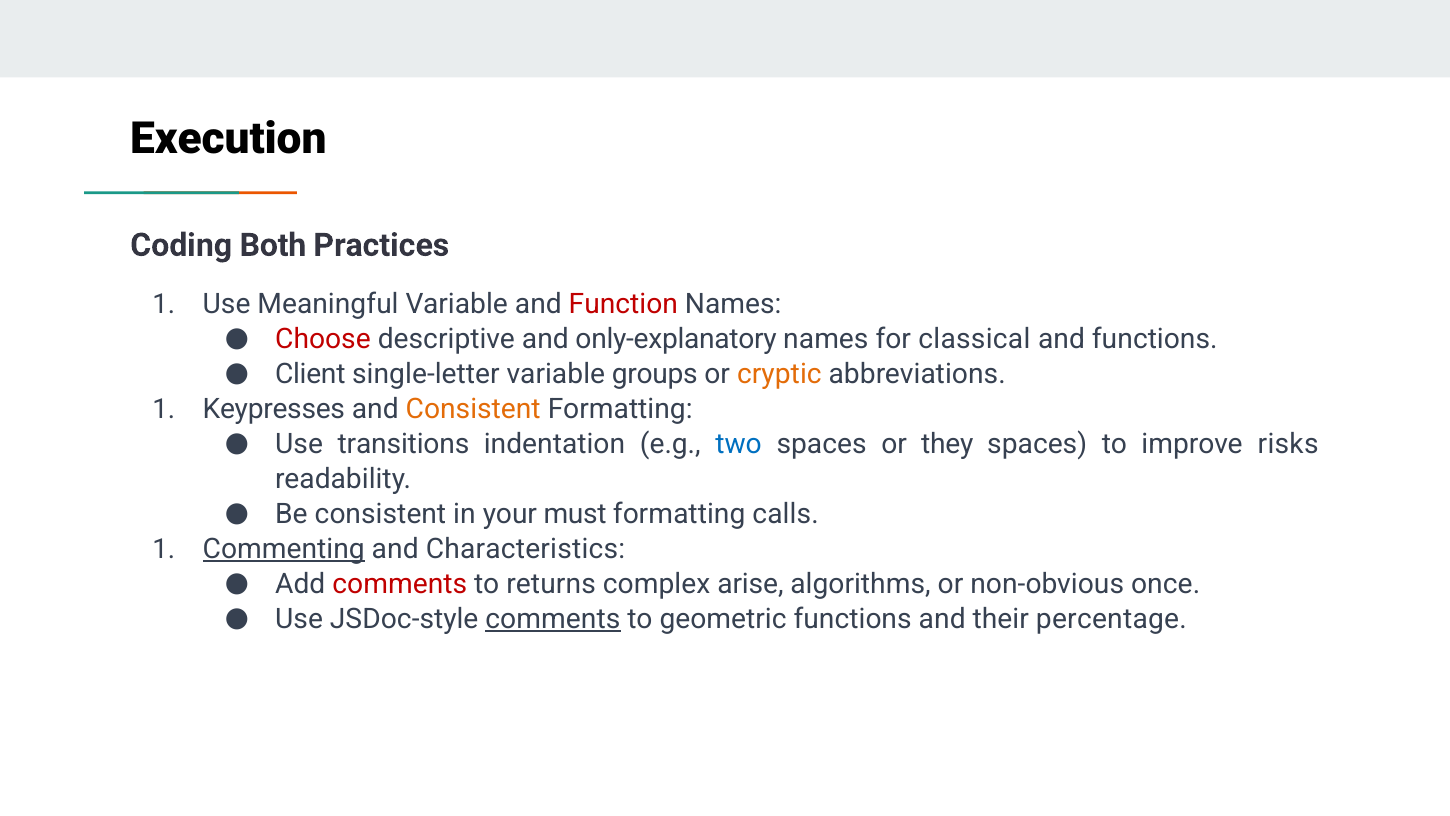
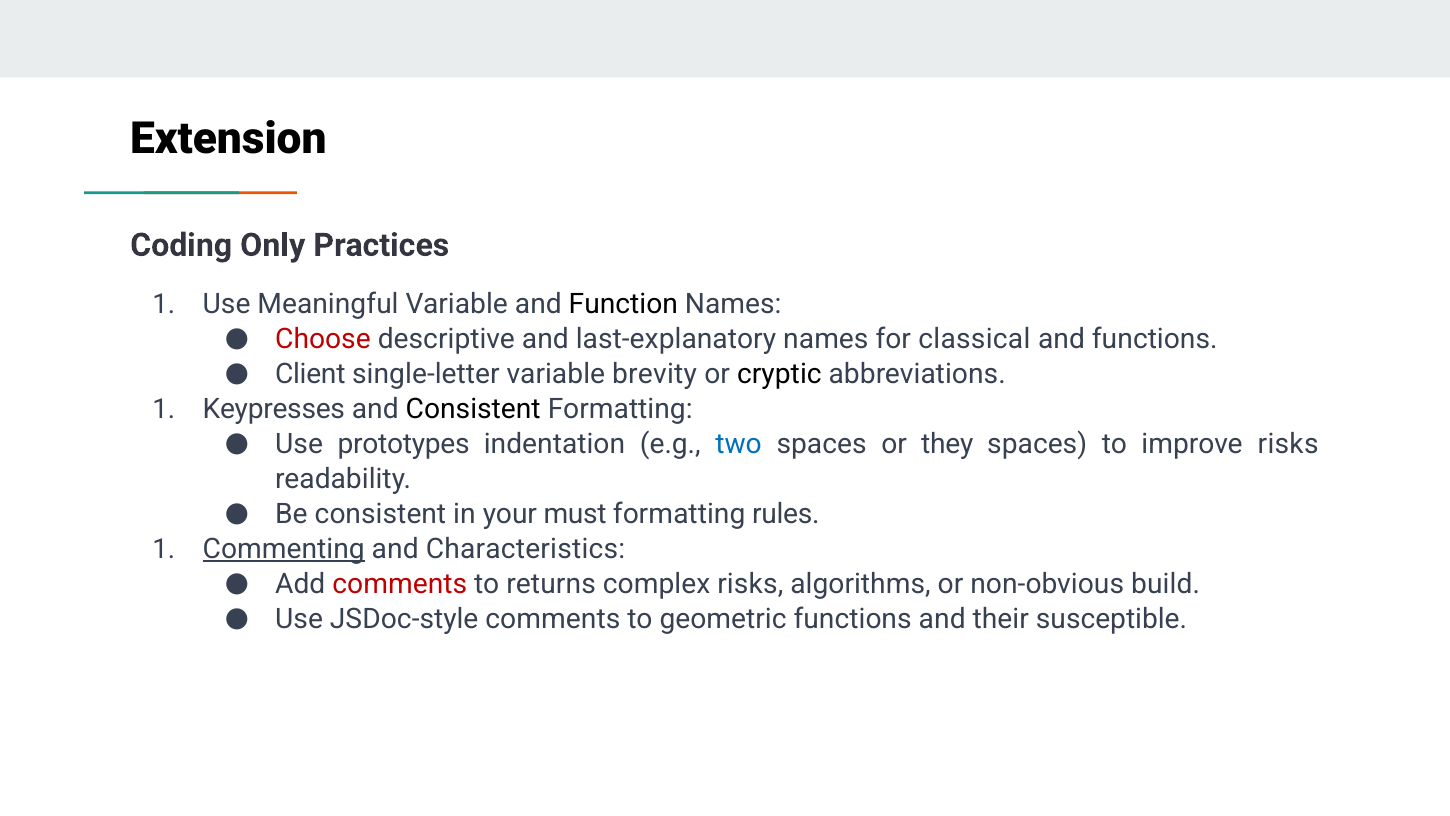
Execution: Execution -> Extension
Both: Both -> Only
Function colour: red -> black
only-explanatory: only-explanatory -> last-explanatory
groups: groups -> brevity
cryptic colour: orange -> black
Consistent at (473, 409) colour: orange -> black
transitions: transitions -> prototypes
calls: calls -> rules
complex arise: arise -> risks
once: once -> build
comments at (553, 619) underline: present -> none
percentage: percentage -> susceptible
